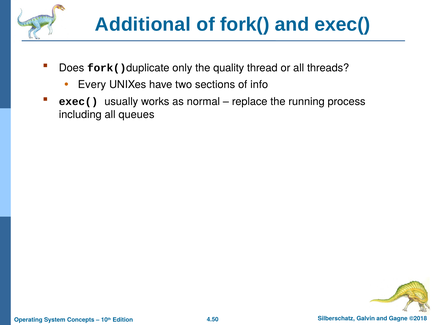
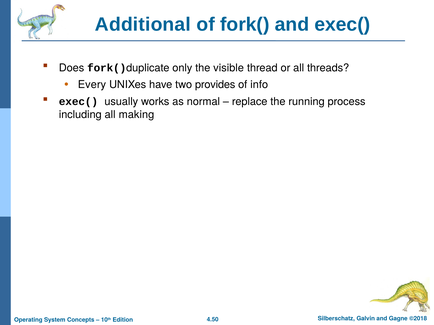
quality: quality -> visible
sections: sections -> provides
queues: queues -> making
